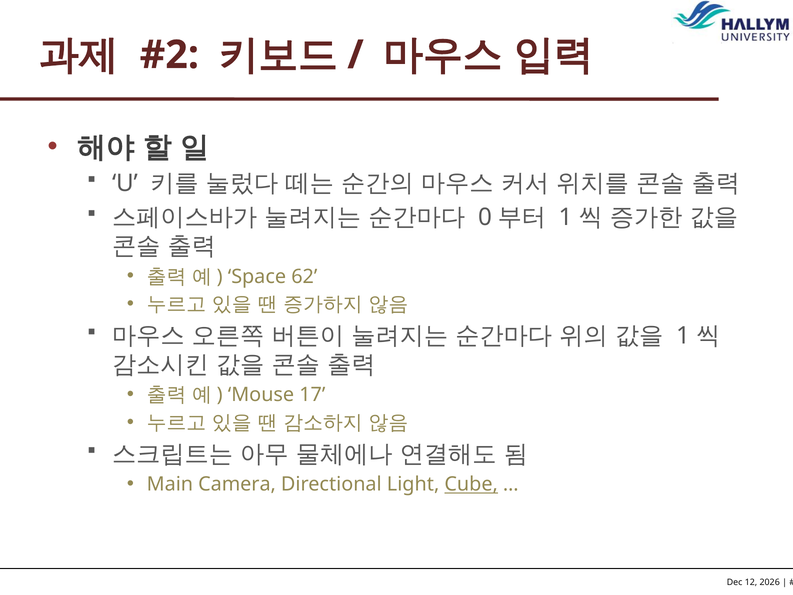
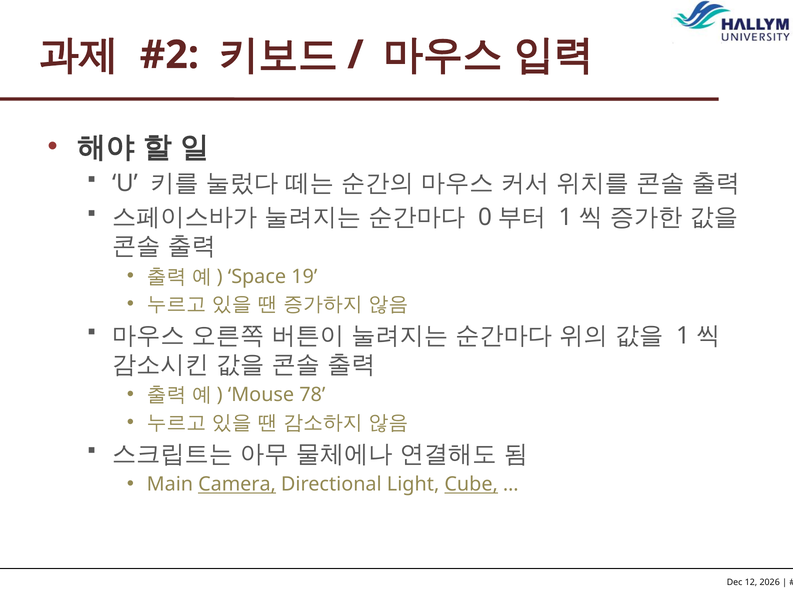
62: 62 -> 19
17: 17 -> 78
Camera underline: none -> present
